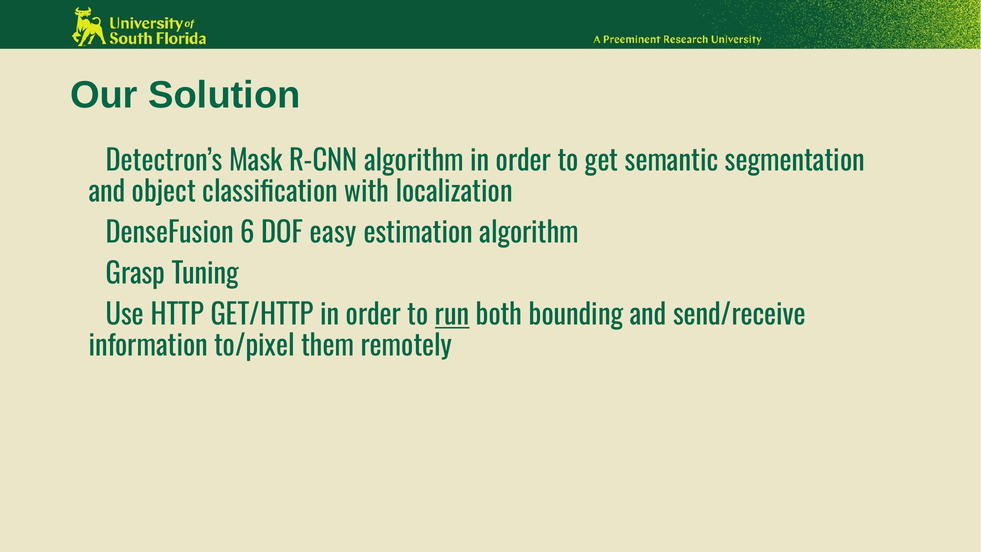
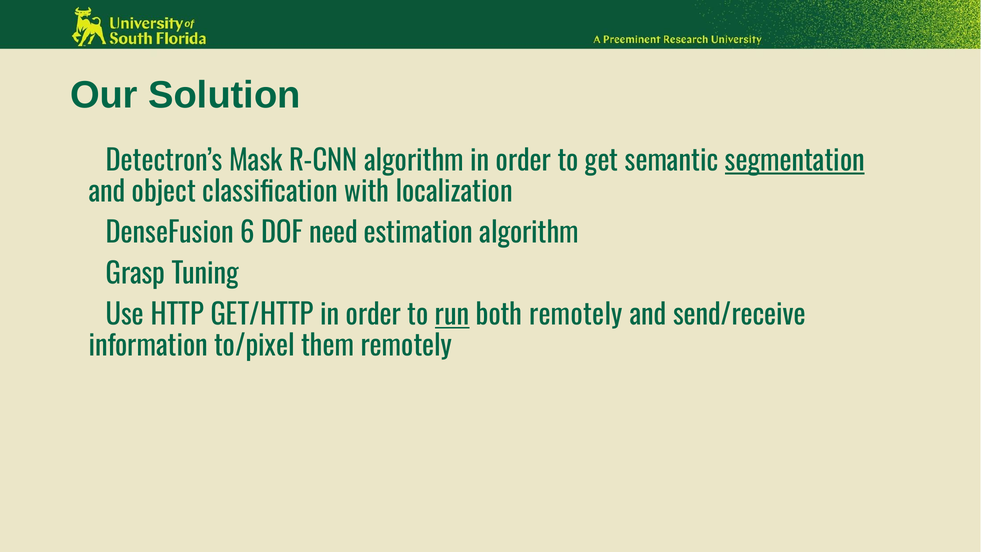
segmentation underline: none -> present
easy: easy -> need
both bounding: bounding -> remotely
